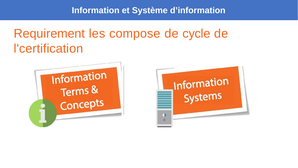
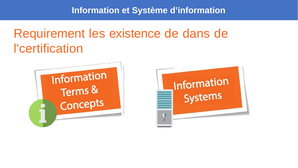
compose: compose -> existence
cycle: cycle -> dans
